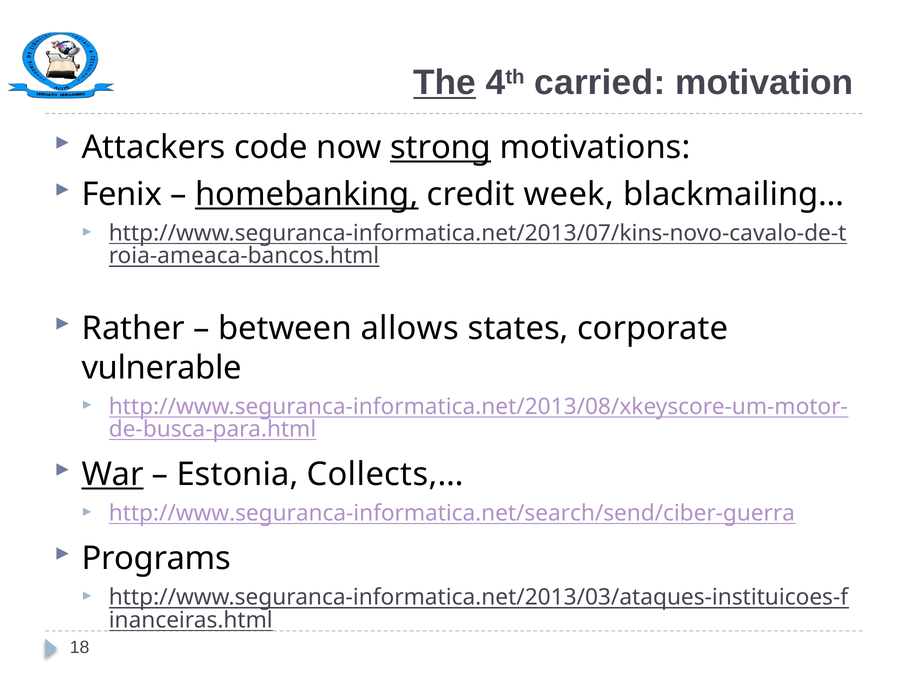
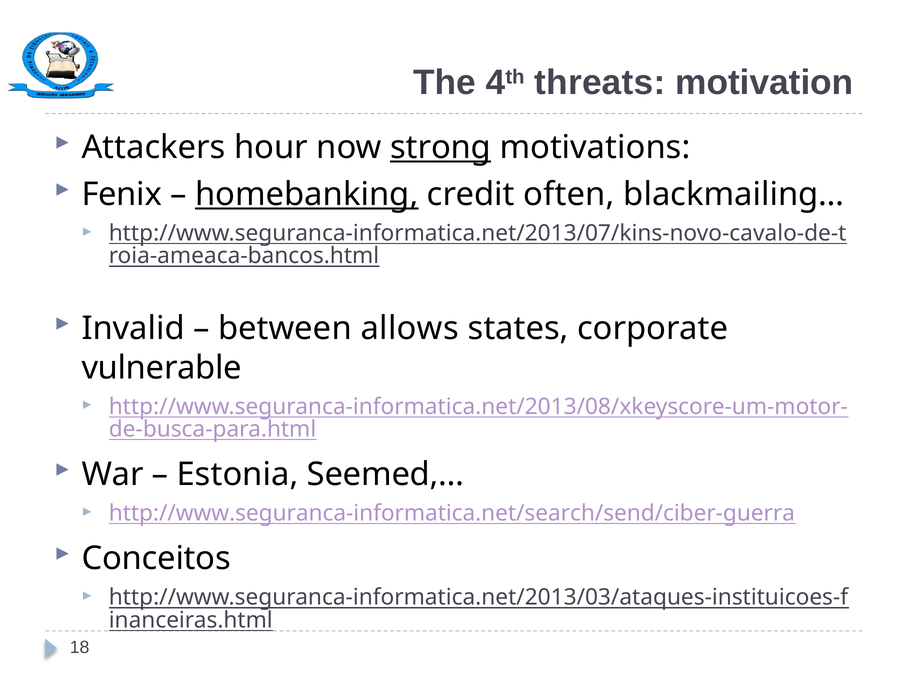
The underline: present -> none
carried: carried -> threats
code: code -> hour
week: week -> often
Rather: Rather -> Invalid
War underline: present -> none
Collects,…: Collects,… -> Seemed,…
Programs: Programs -> Conceitos
